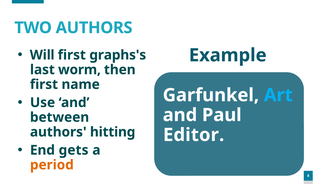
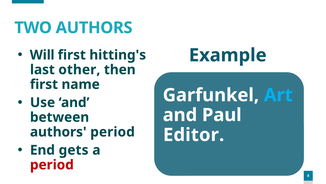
graphs's: graphs's -> hitting's
worm: worm -> other
authors hitting: hitting -> period
period at (52, 164) colour: orange -> red
